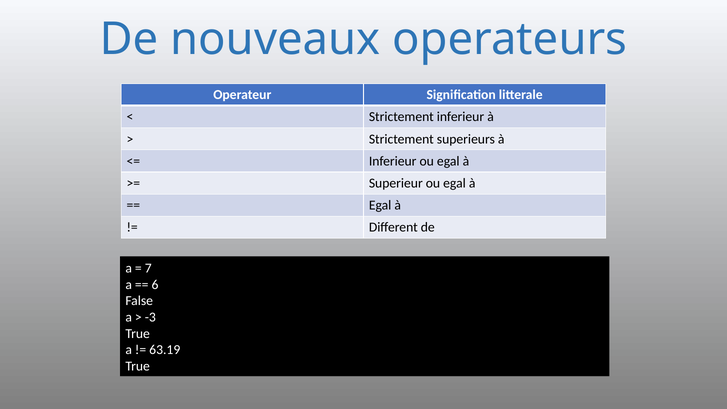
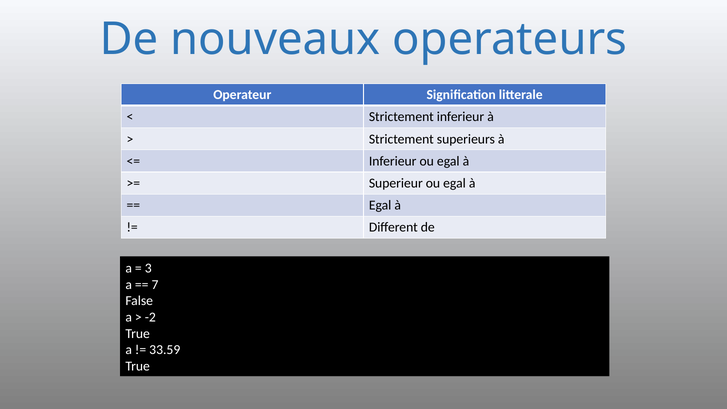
7: 7 -> 3
6: 6 -> 7
-3: -3 -> -2
63.19: 63.19 -> 33.59
